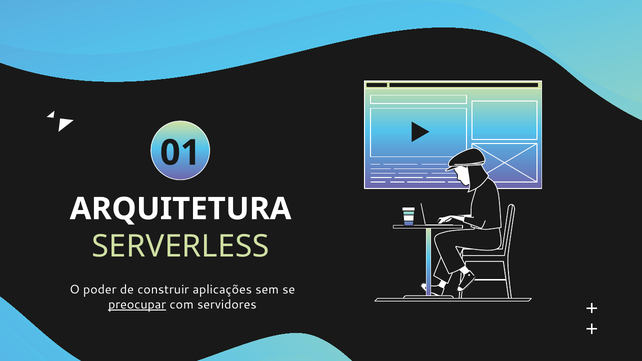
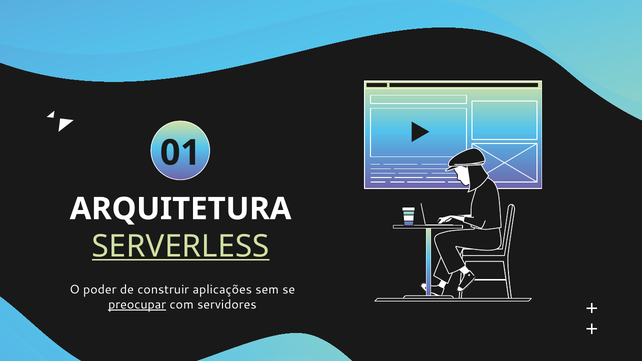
SERVERLESS underline: none -> present
